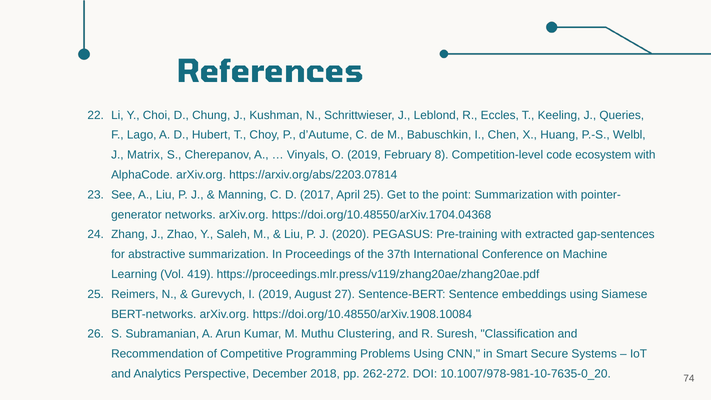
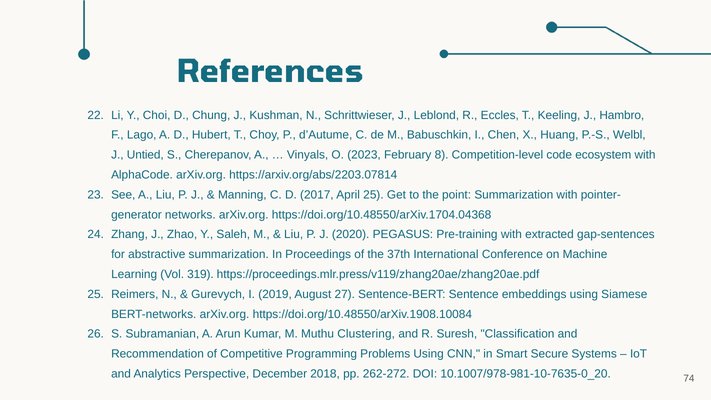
Queries: Queries -> Hambro
Matrix: Matrix -> Untied
O 2019: 2019 -> 2023
419: 419 -> 319
